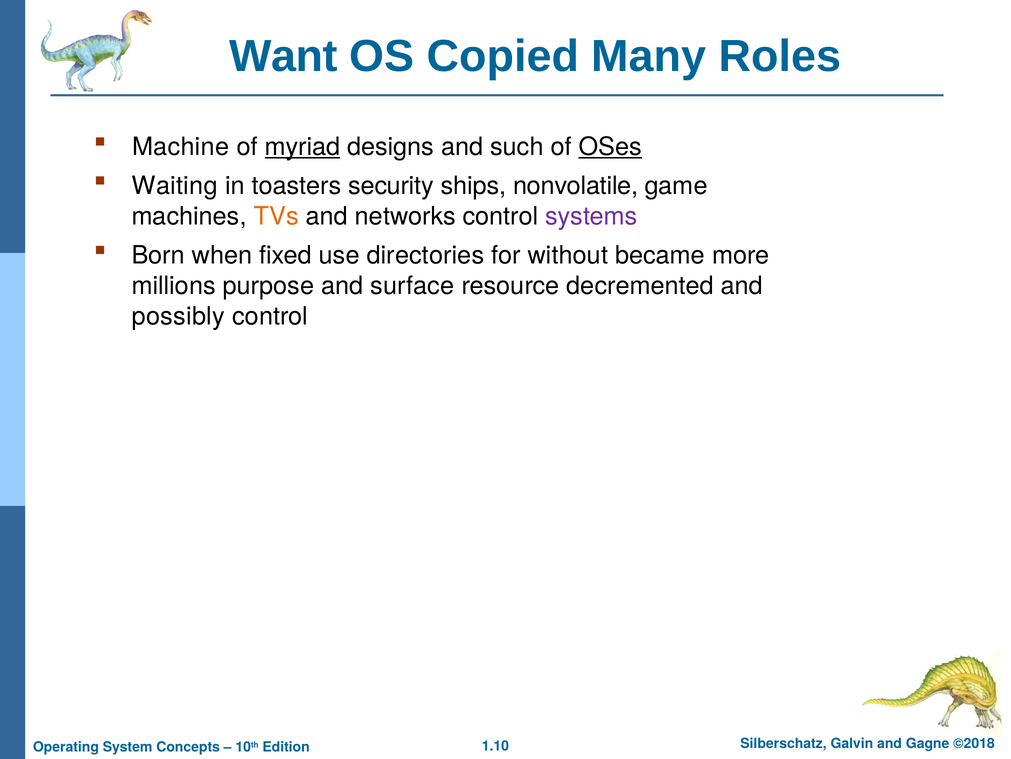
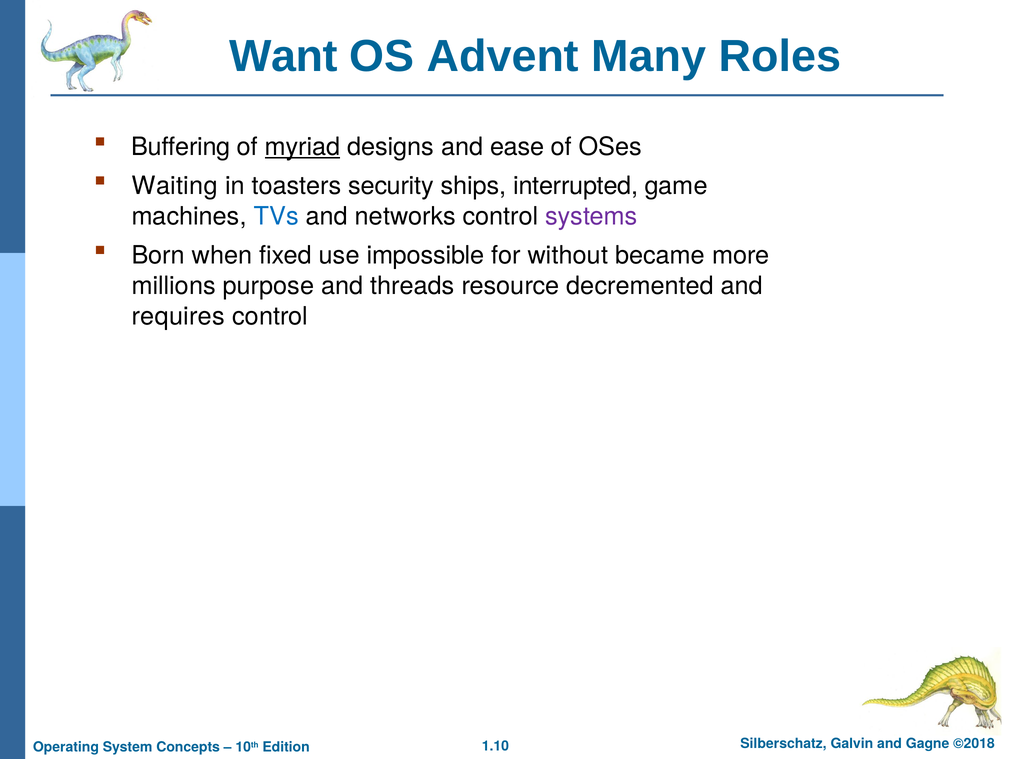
Copied: Copied -> Advent
Machine: Machine -> Buffering
such: such -> ease
OSes underline: present -> none
nonvolatile: nonvolatile -> interrupted
TVs colour: orange -> blue
directories: directories -> impossible
surface: surface -> threads
possibly: possibly -> requires
